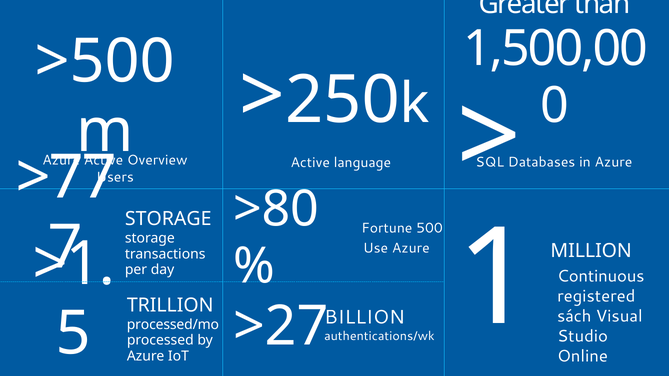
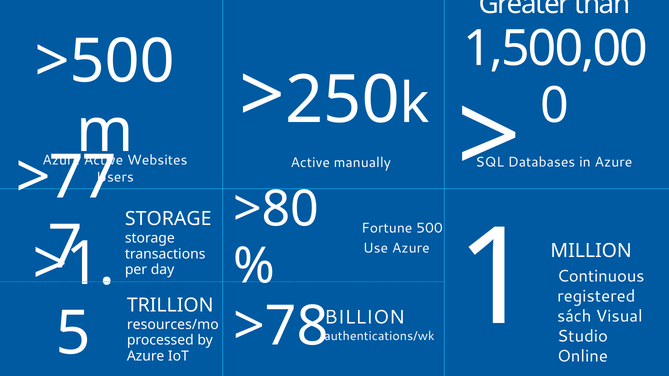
Overview: Overview -> Websites
language: language -> manually
>27: >27 -> >78
processed/mo: processed/mo -> resources/mo
